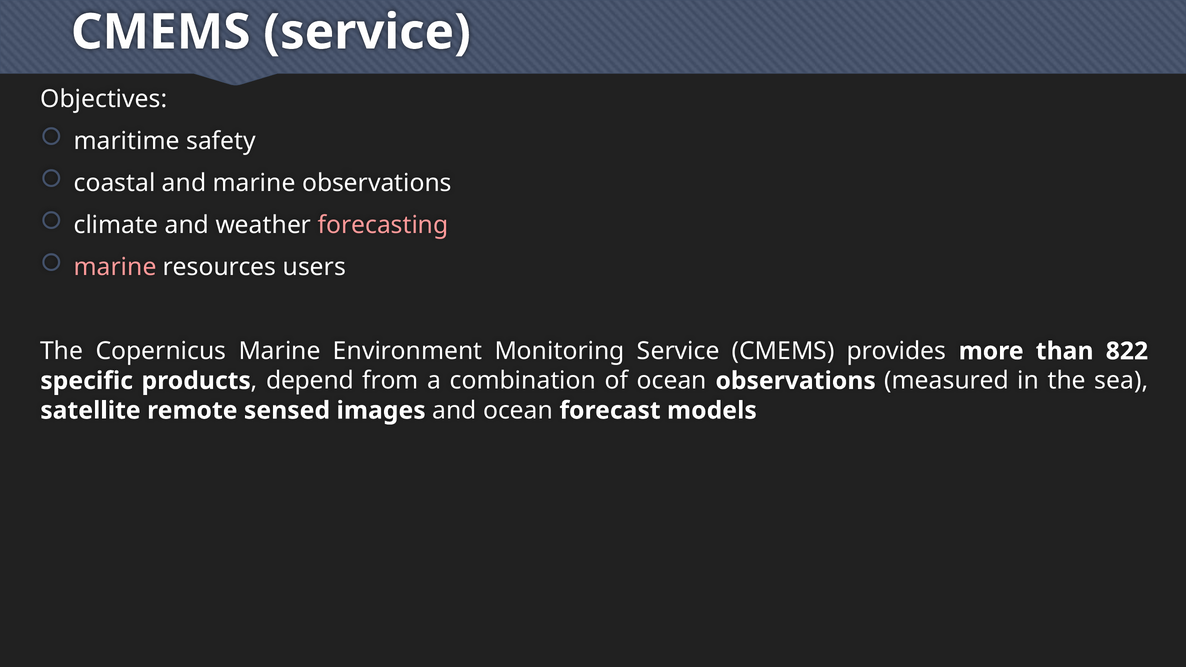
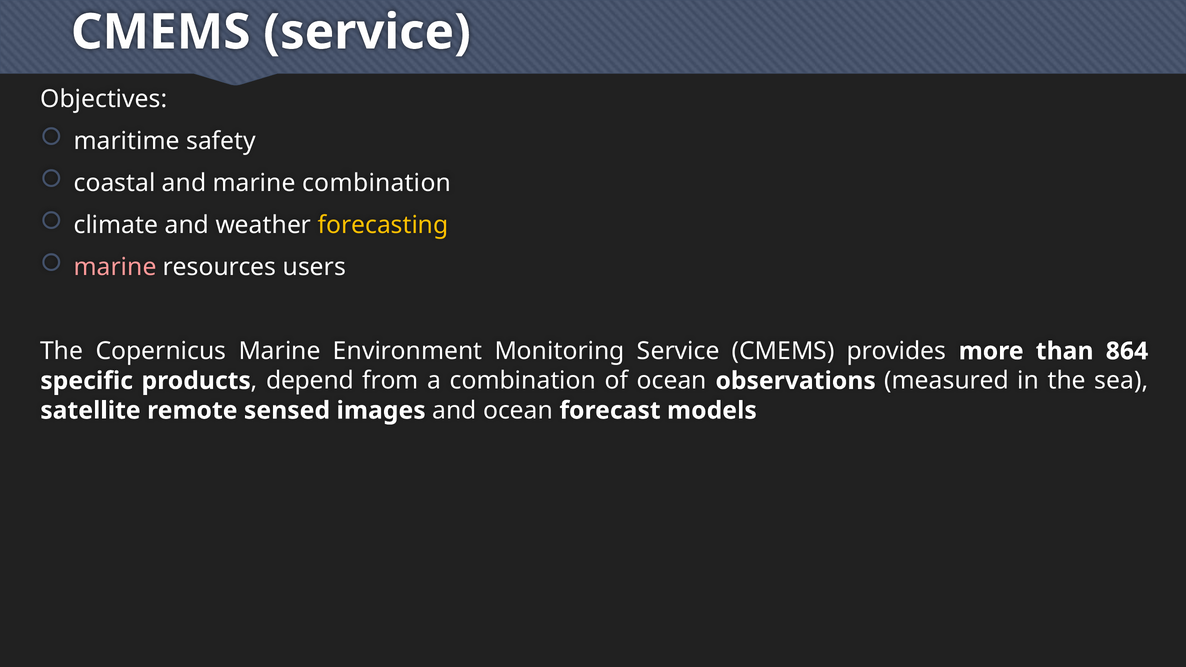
marine observations: observations -> combination
forecasting colour: pink -> yellow
822: 822 -> 864
